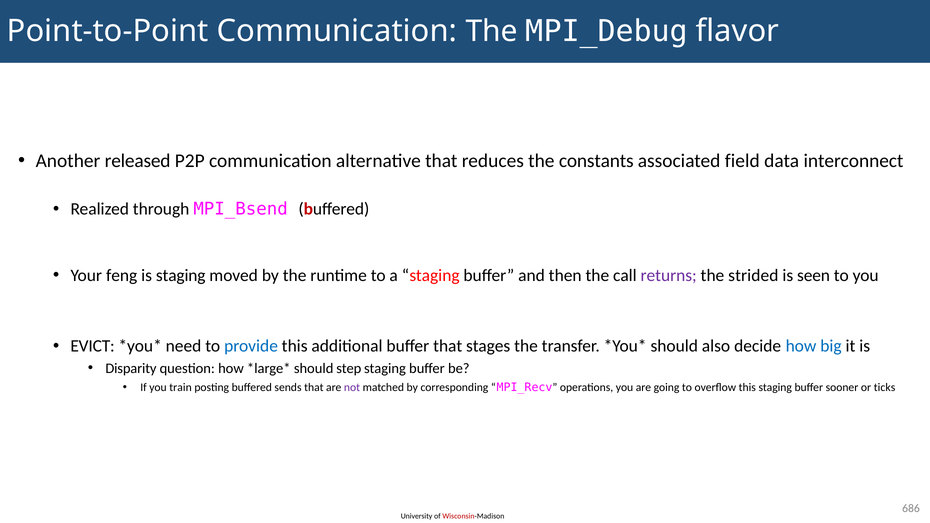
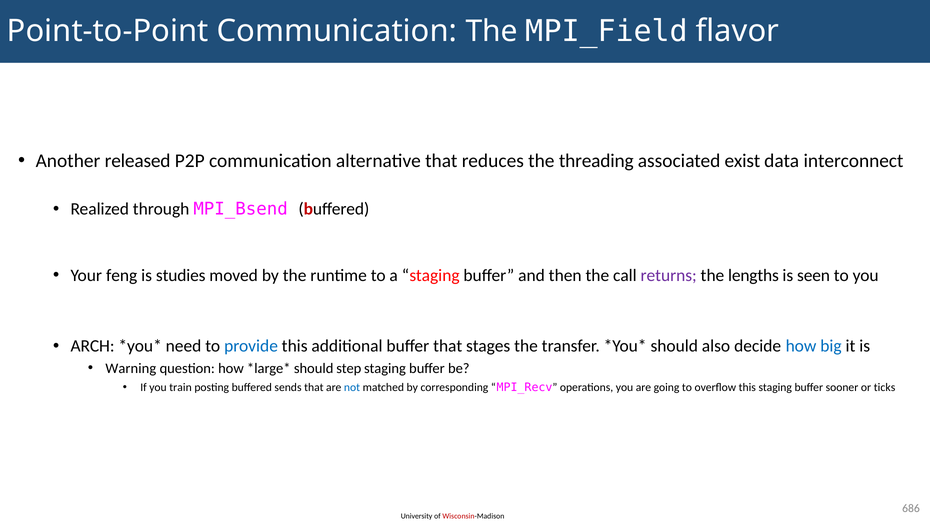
MPI_Debug: MPI_Debug -> MPI_Field
constants: constants -> threading
field: field -> exist
is staging: staging -> studies
strided: strided -> lengths
EVICT: EVICT -> ARCH
Disparity: Disparity -> Warning
not colour: purple -> blue
